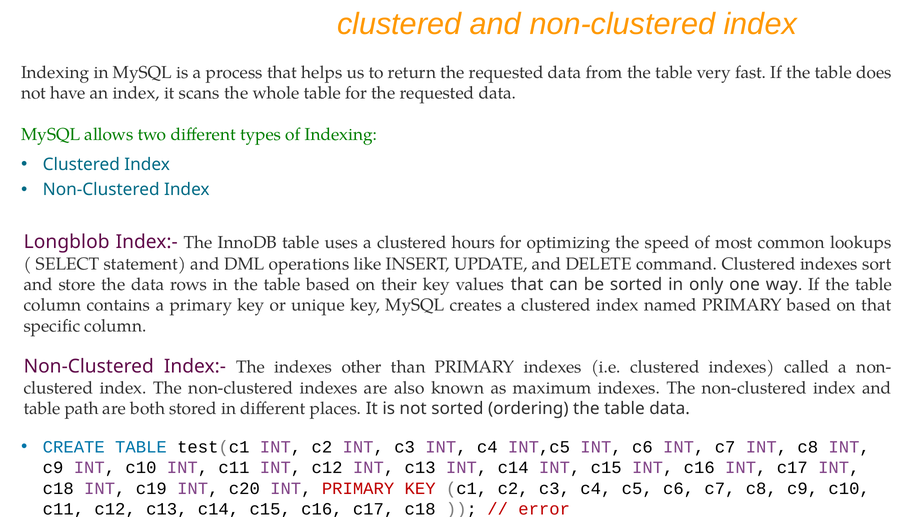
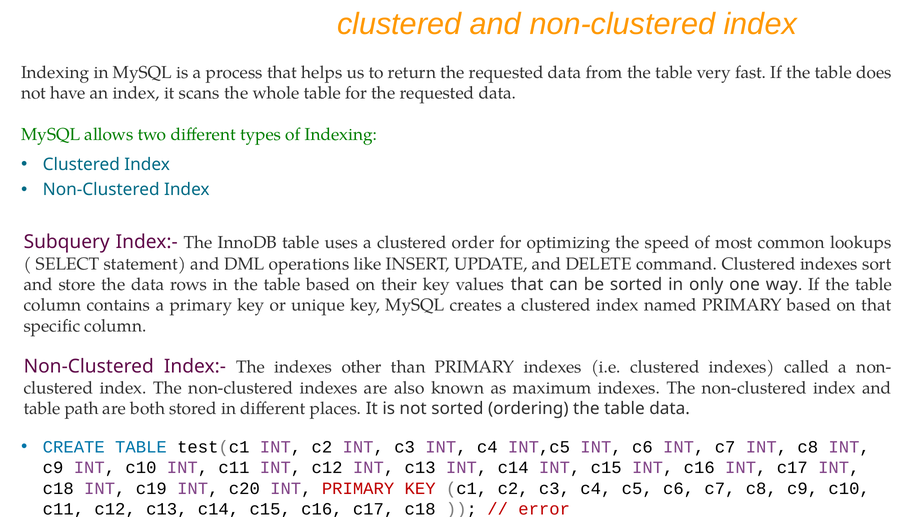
Longblob: Longblob -> Subquery
hours: hours -> order
